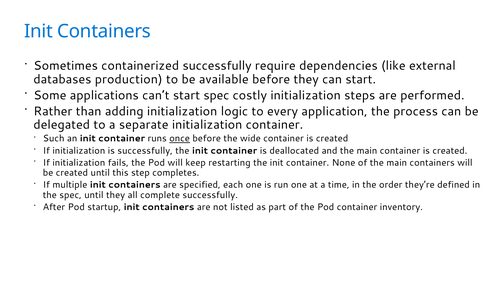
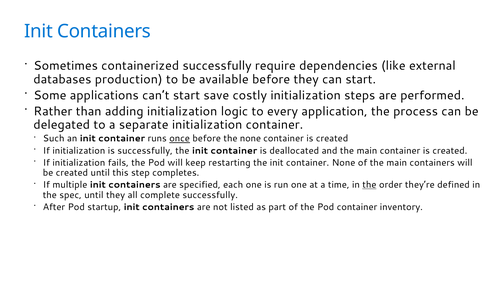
start spec: spec -> save
the wide: wide -> none
the at (369, 185) underline: none -> present
